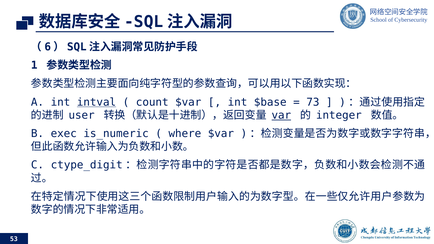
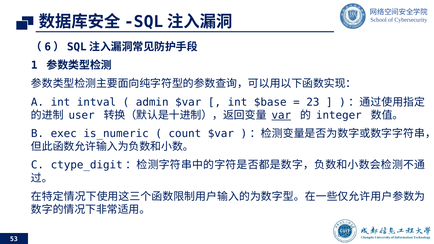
intval underline: present -> none
count: count -> admin
73: 73 -> 23
where: where -> count
